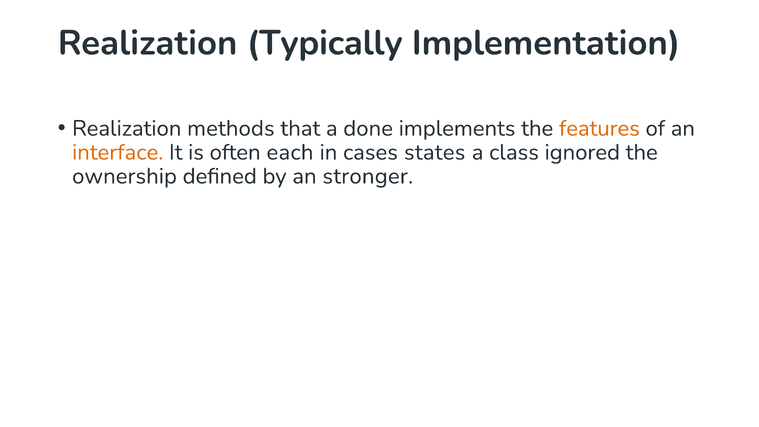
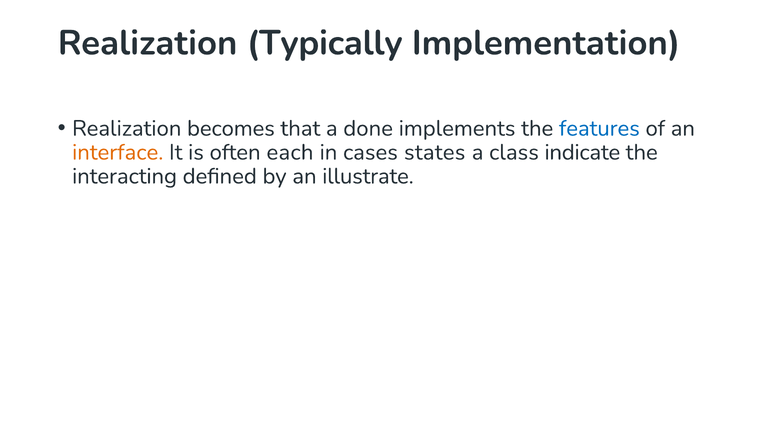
methods: methods -> becomes
features colour: orange -> blue
ignored: ignored -> indicate
ownership: ownership -> interacting
stronger: stronger -> illustrate
